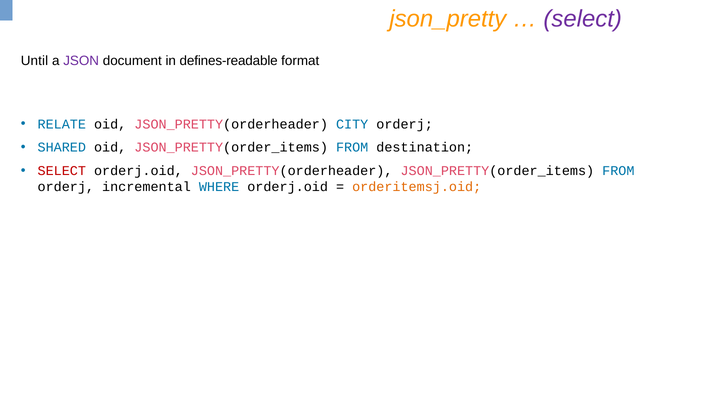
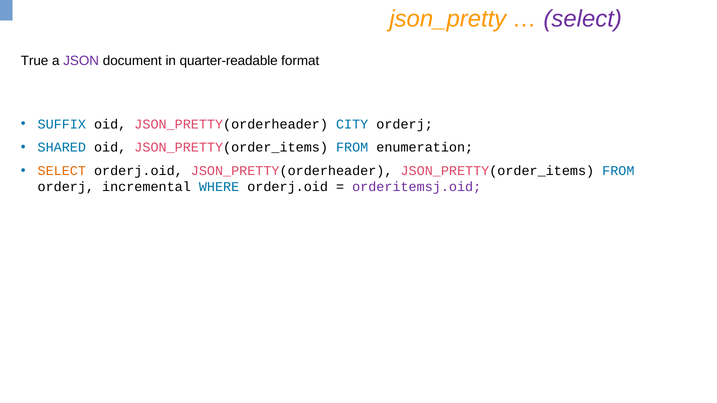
Until: Until -> True
defines-readable: defines-readable -> quarter-readable
RELATE: RELATE -> SUFFIX
destination: destination -> enumeration
SELECT at (62, 171) colour: red -> orange
orderitemsj.oid colour: orange -> purple
